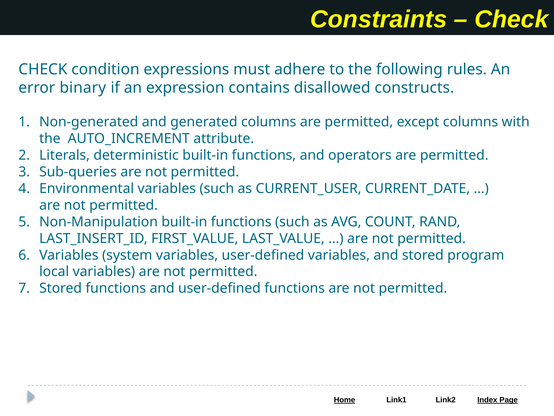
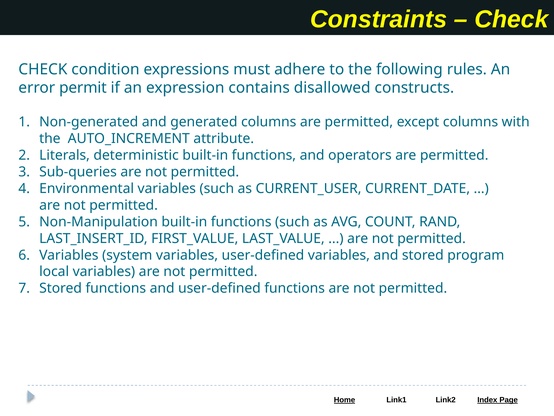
binary: binary -> permit
